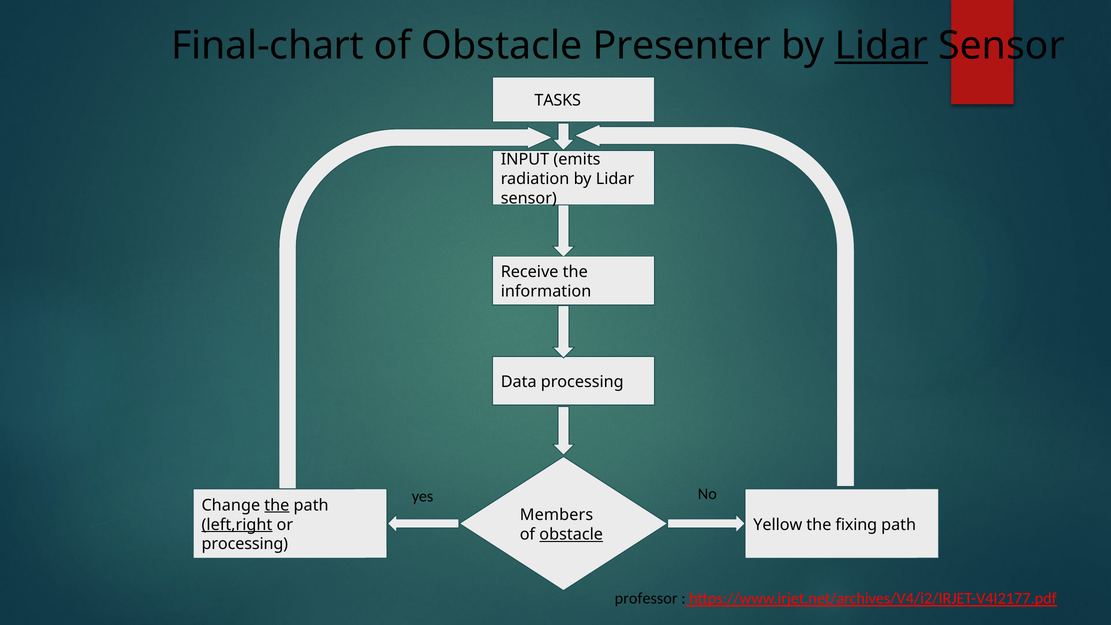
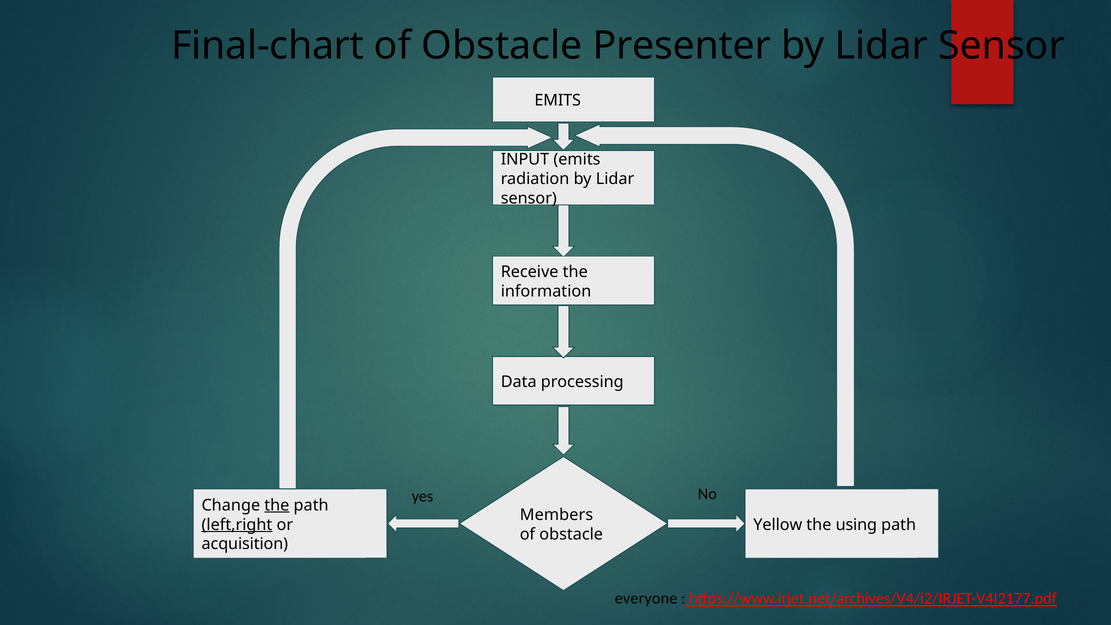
Lidar at (881, 46) underline: present -> none
TASKS at (558, 101): TASKS -> EMITS
fixing: fixing -> using
obstacle at (571, 534) underline: present -> none
processing at (245, 544): processing -> acquisition
professor: professor -> everyone
